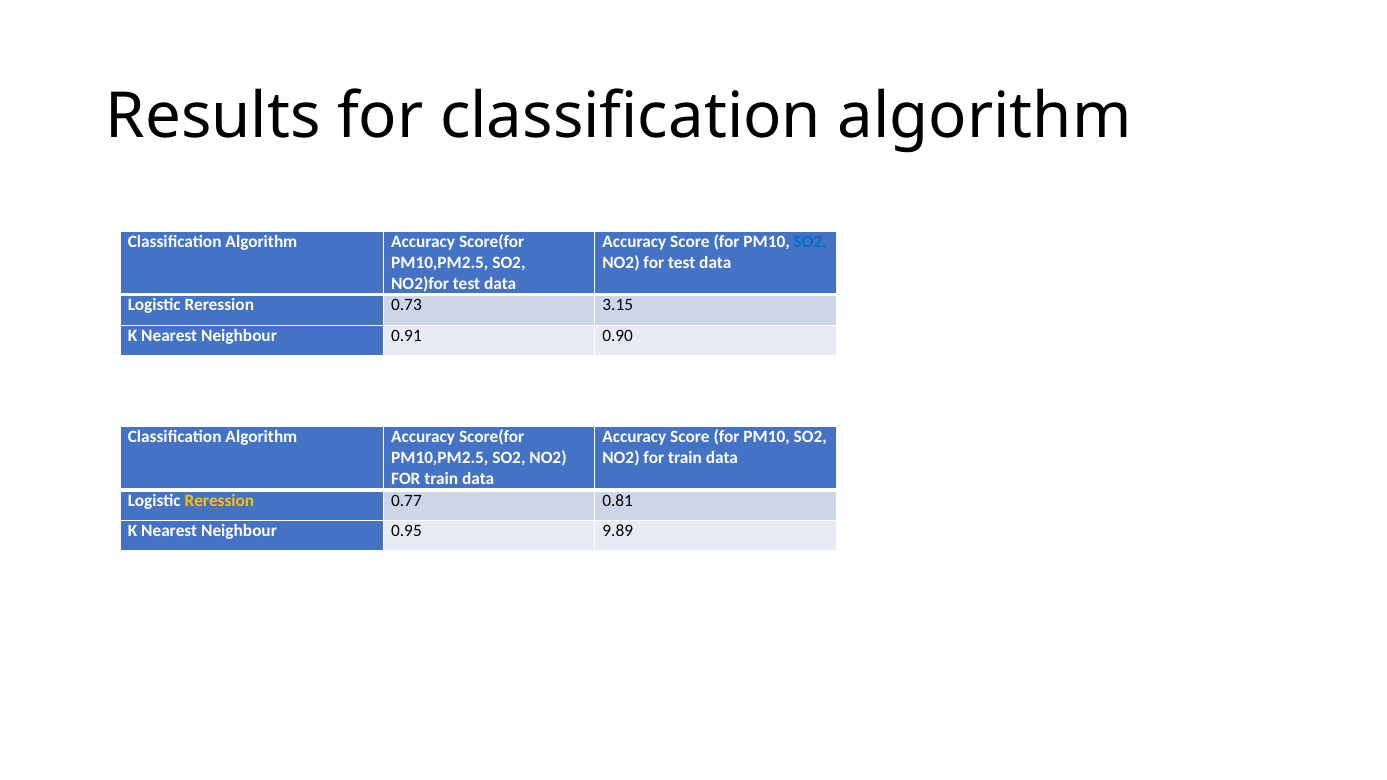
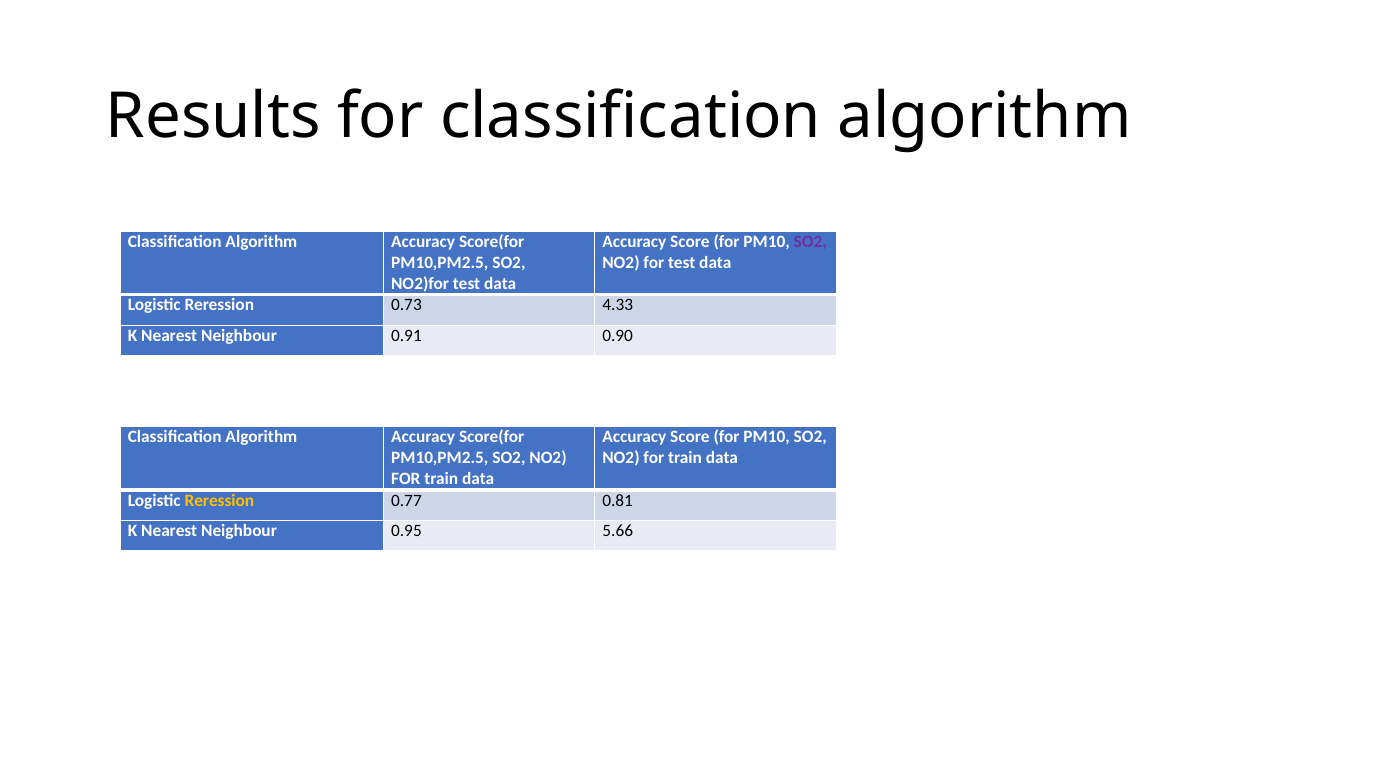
SO2 at (810, 242) colour: blue -> purple
3.15: 3.15 -> 4.33
9.89: 9.89 -> 5.66
